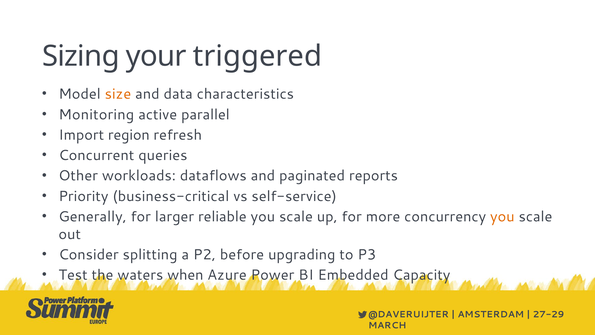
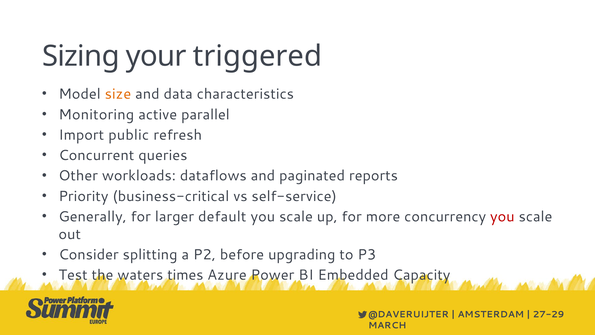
region: region -> public
reliable: reliable -> default
you at (502, 216) colour: orange -> red
when: when -> times
